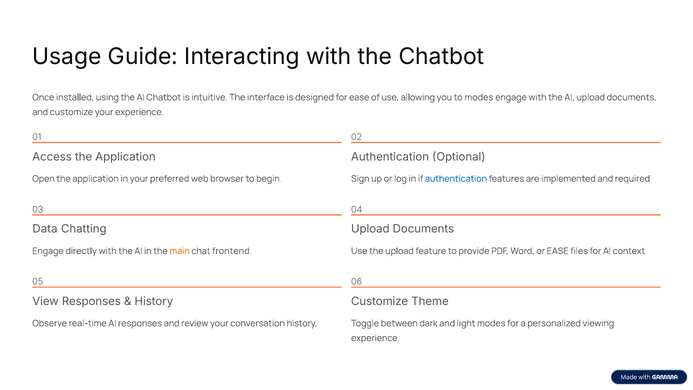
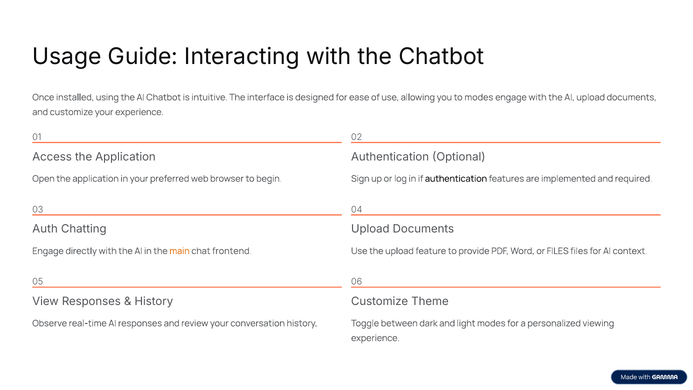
authentication at (456, 179) colour: blue -> black
Data: Data -> Auth
or EASE: EASE -> FILES
